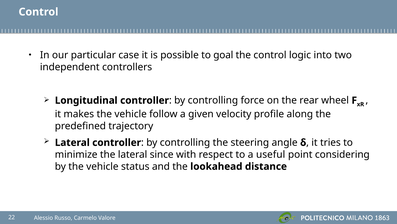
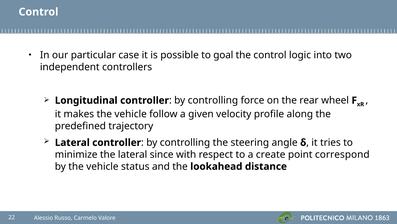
useful: useful -> create
considering: considering -> correspond
